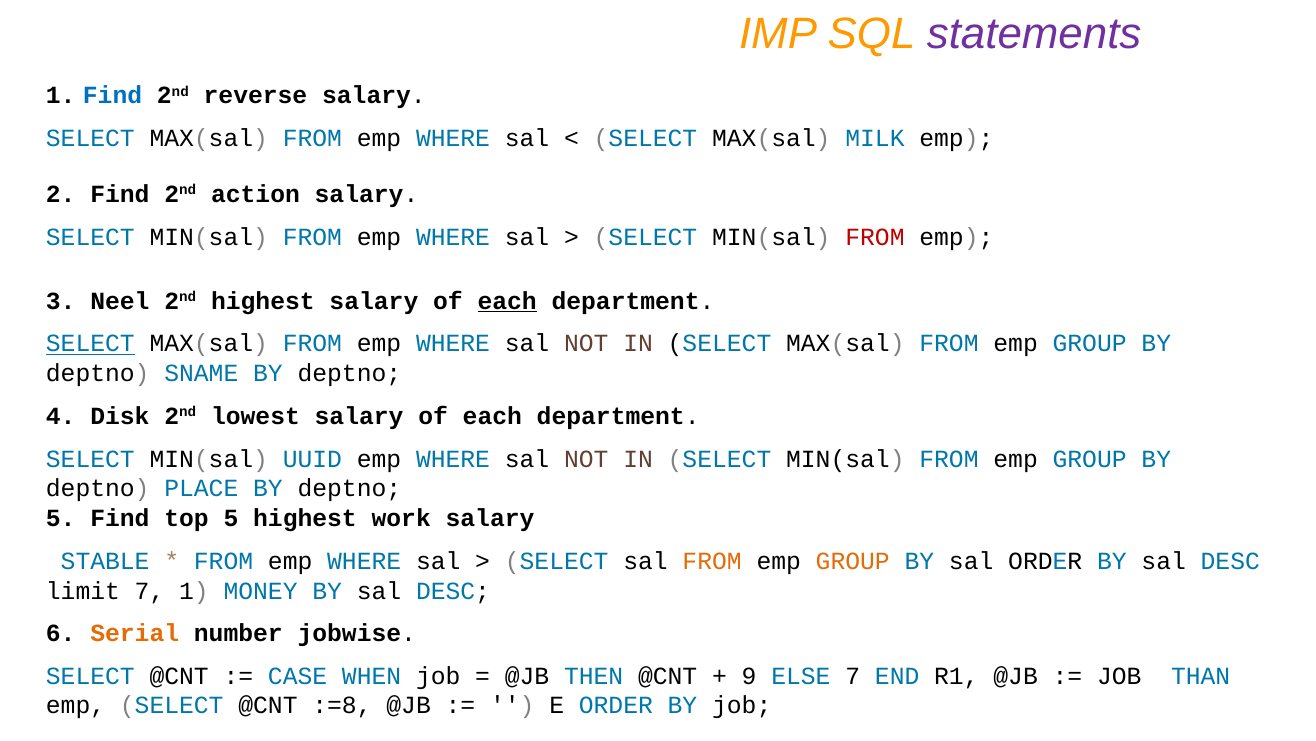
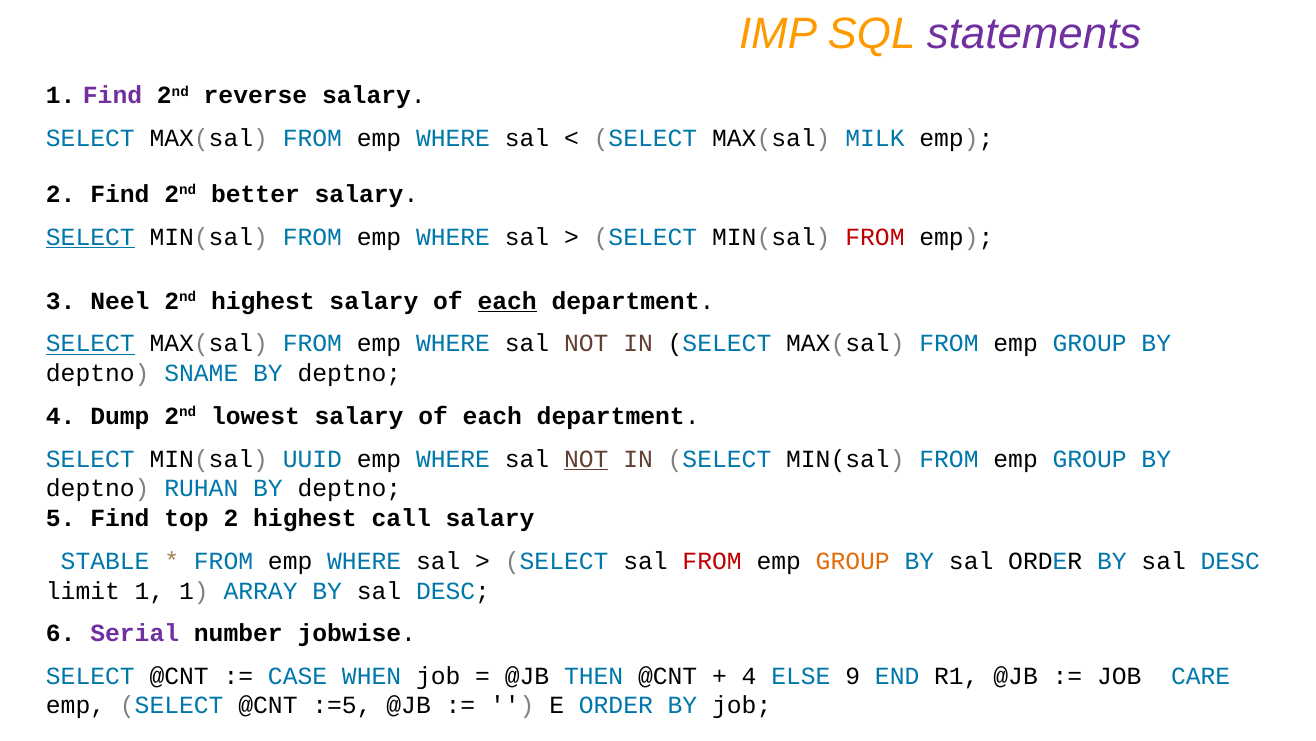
Find at (113, 95) colour: blue -> purple
action: action -> better
SELECT at (90, 237) underline: none -> present
Disk: Disk -> Dump
NOT at (586, 459) underline: none -> present
PLACE: PLACE -> RUHAN
top 5: 5 -> 2
work: work -> call
FROM at (712, 561) colour: orange -> red
limit 7: 7 -> 1
MONEY: MONEY -> ARRAY
Serial colour: orange -> purple
9 at (749, 675): 9 -> 4
ELSE 7: 7 -> 9
THAN: THAN -> CARE
:=8: :=8 -> :=5
